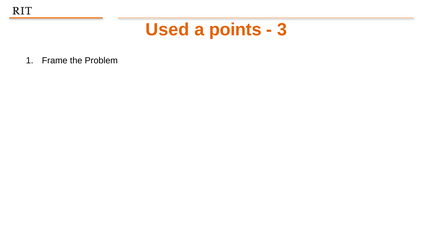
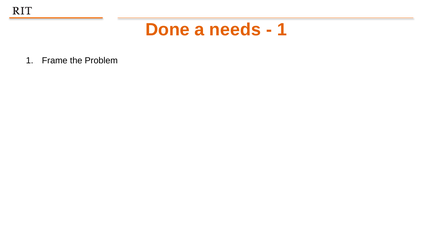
Used: Used -> Done
points: points -> needs
3 at (282, 30): 3 -> 1
